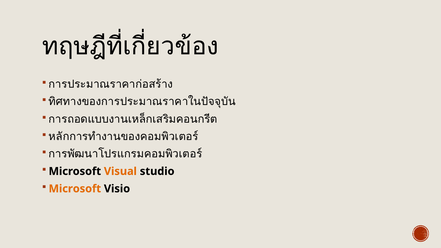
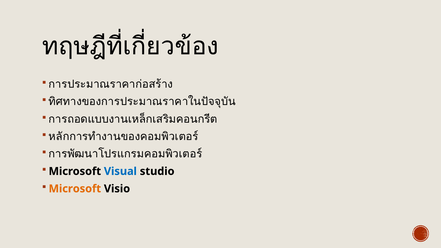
Visual colour: orange -> blue
